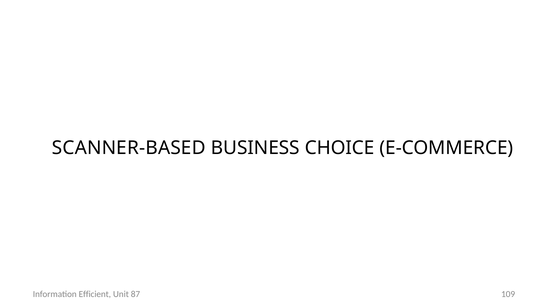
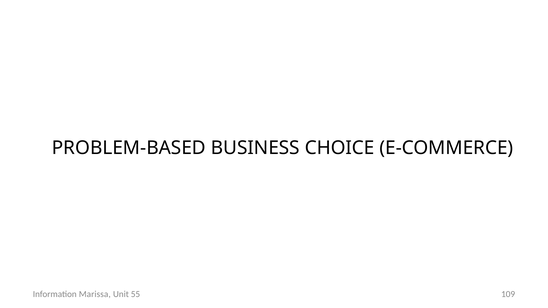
SCANNER-BASED: SCANNER-BASED -> PROBLEM-BASED
Efficient: Efficient -> Marissa
87: 87 -> 55
